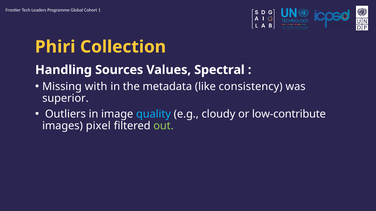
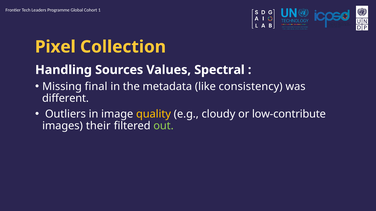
Phiri: Phiri -> Pixel
with: with -> final
superior: superior -> different
quality colour: light blue -> yellow
pixel: pixel -> their
